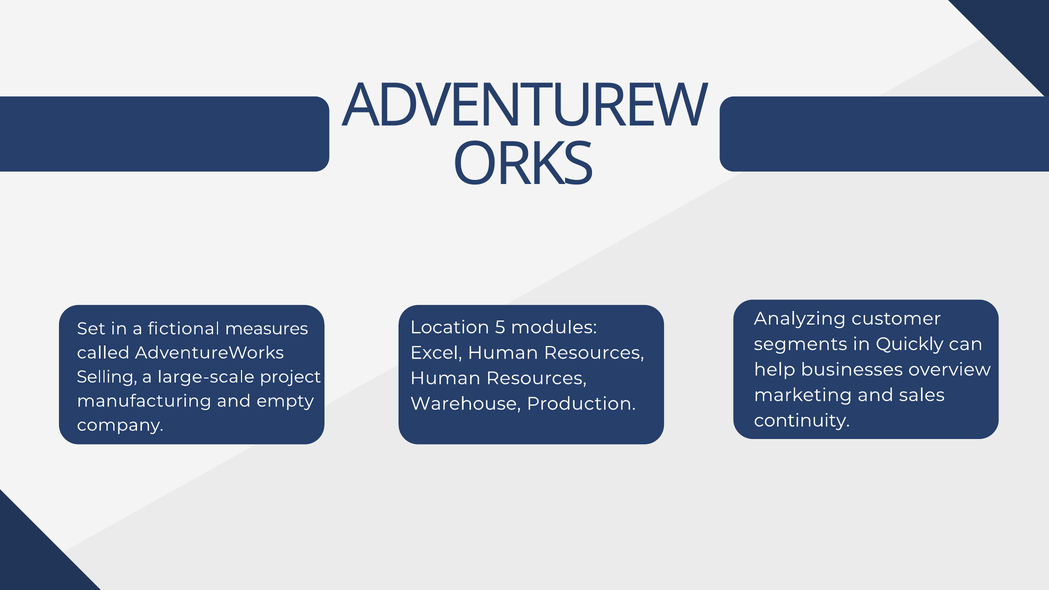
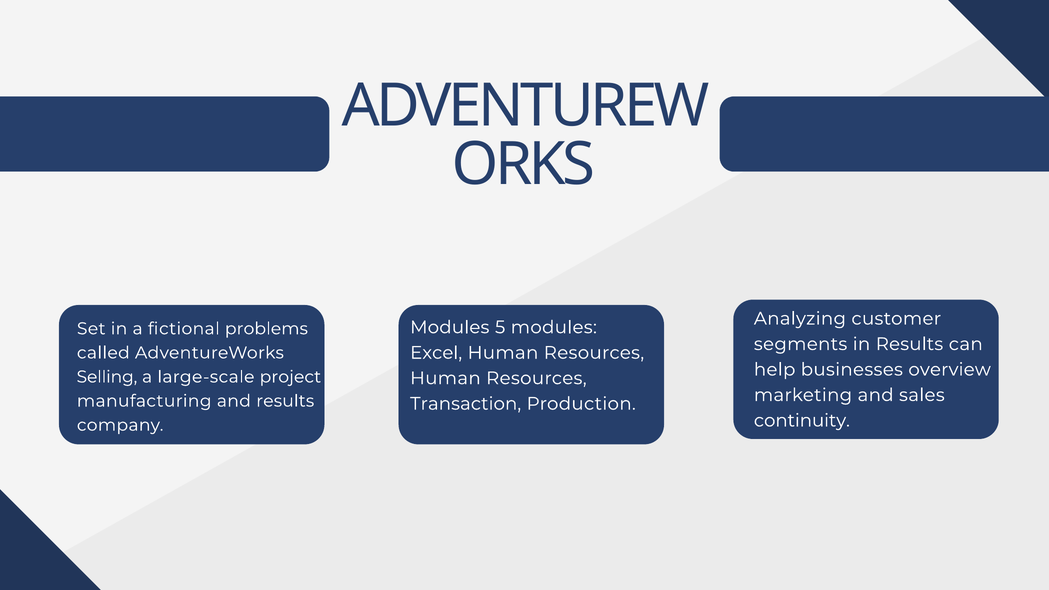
Location at (450, 327): Location -> Modules
measures: measures -> problems
in Quickly: Quickly -> Results
and empty: empty -> results
Warehouse: Warehouse -> Transaction
